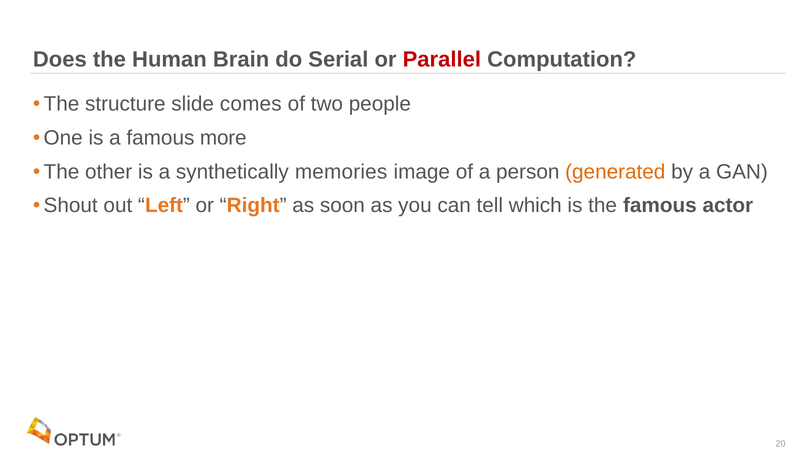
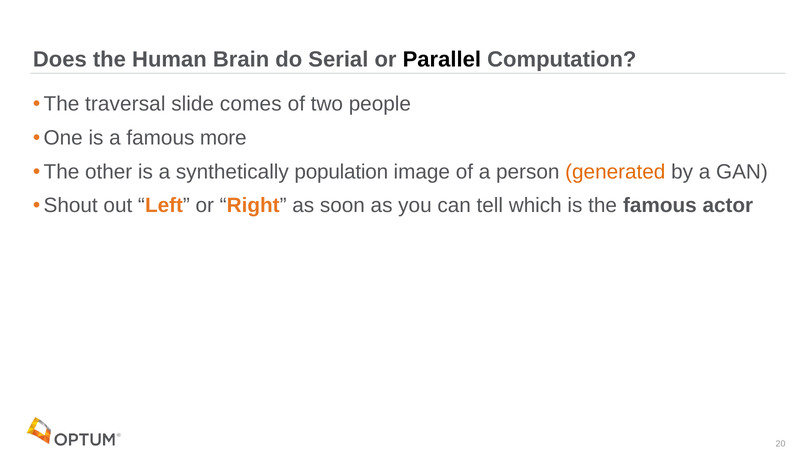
Parallel colour: red -> black
structure: structure -> traversal
memories: memories -> population
